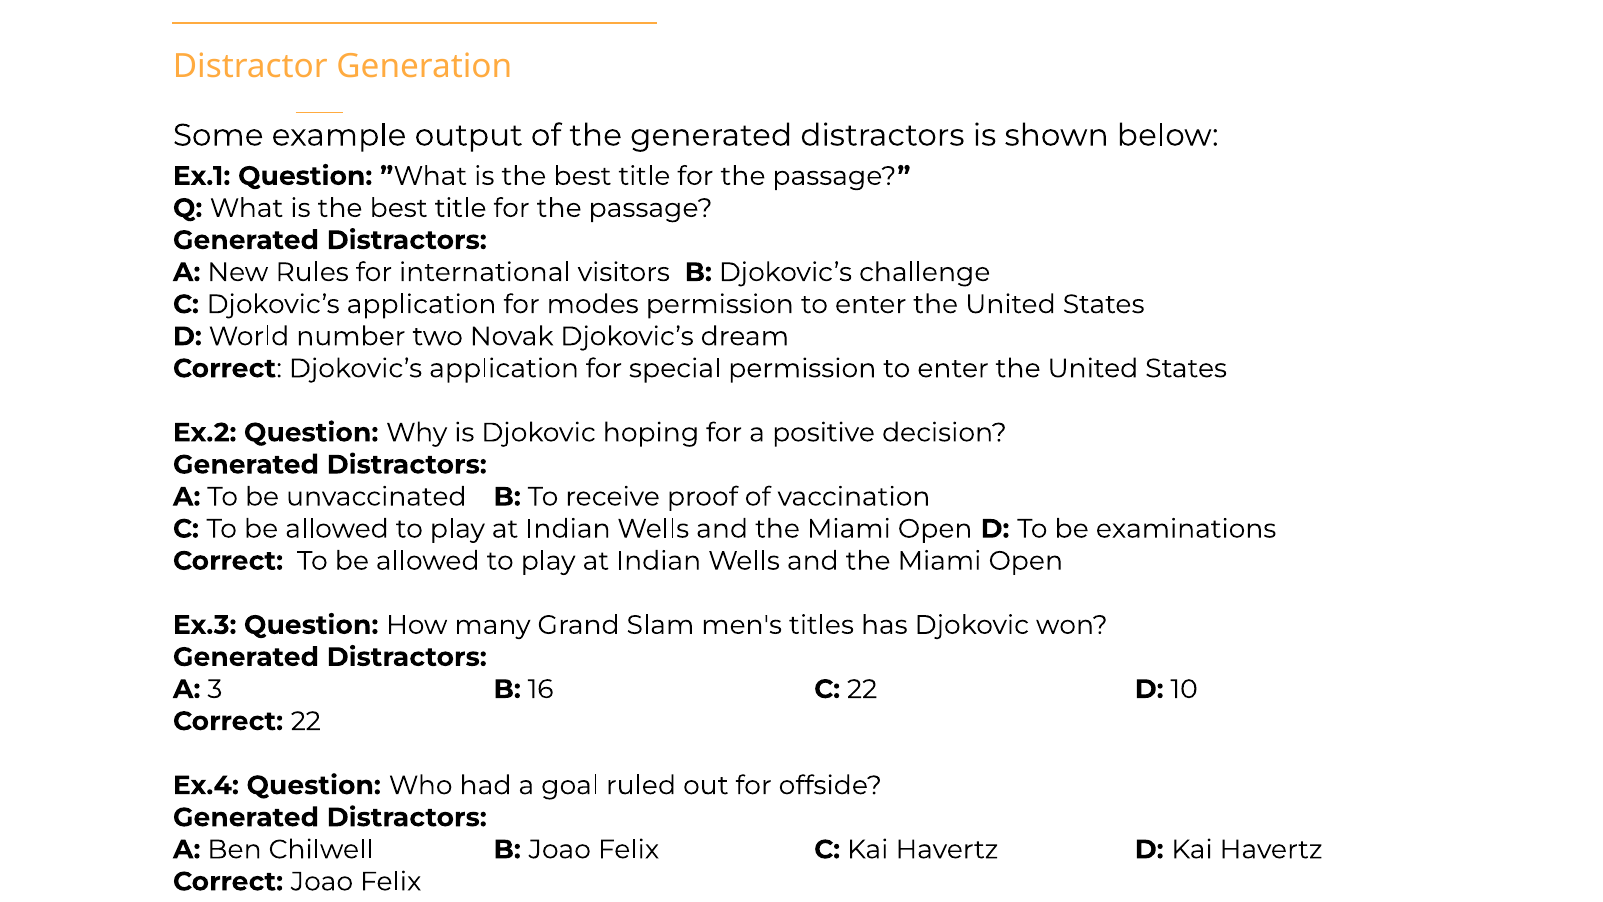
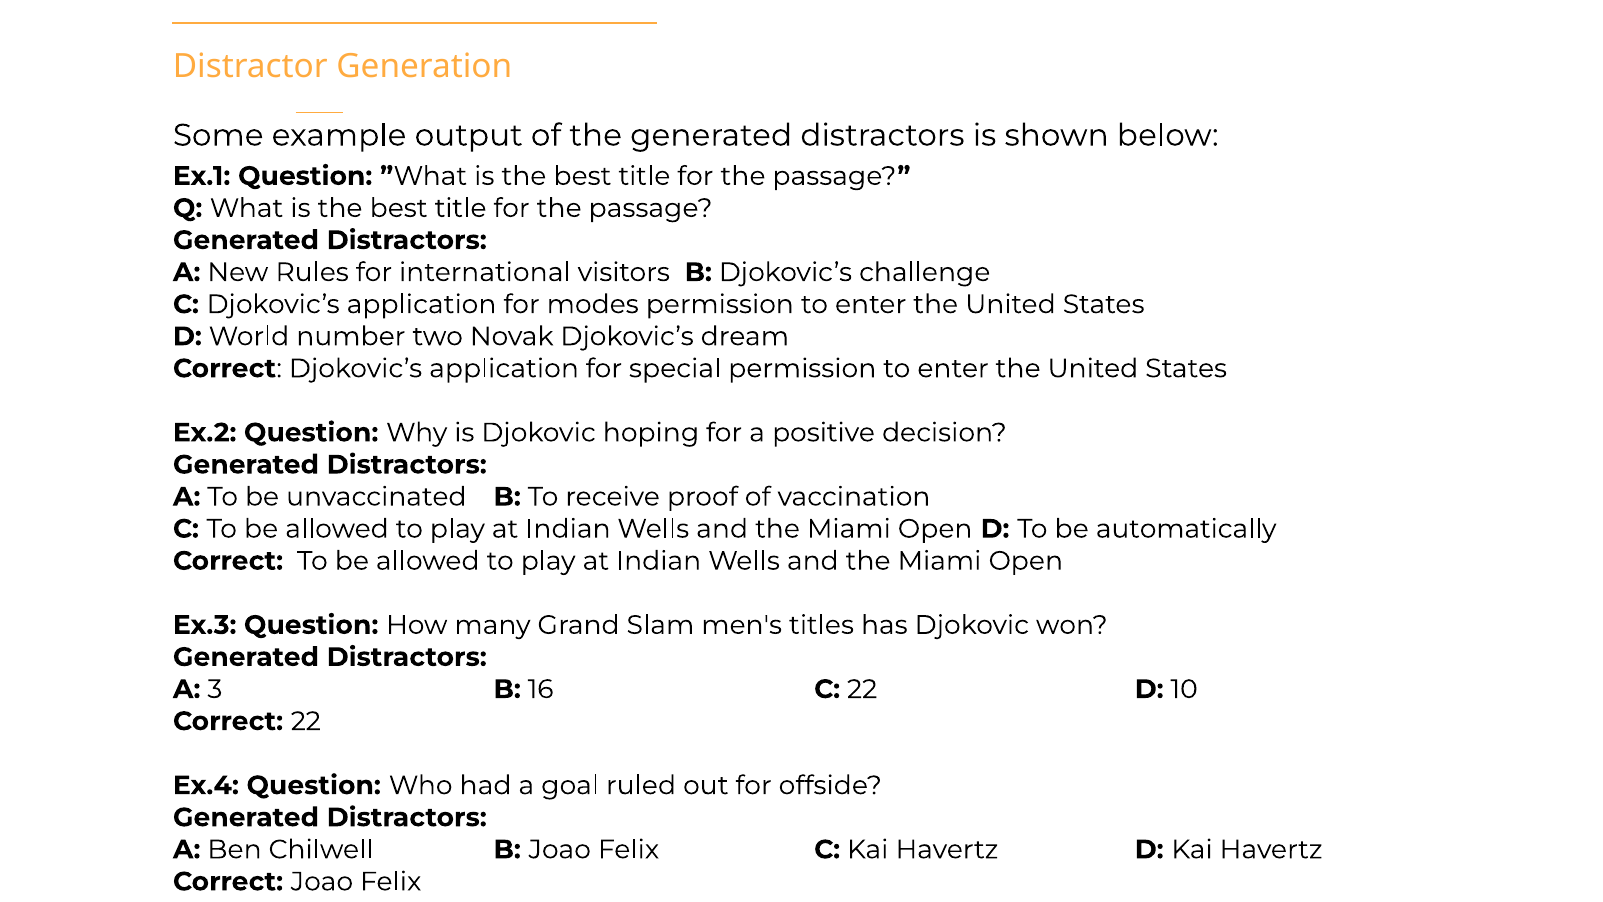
examinations: examinations -> automatically
